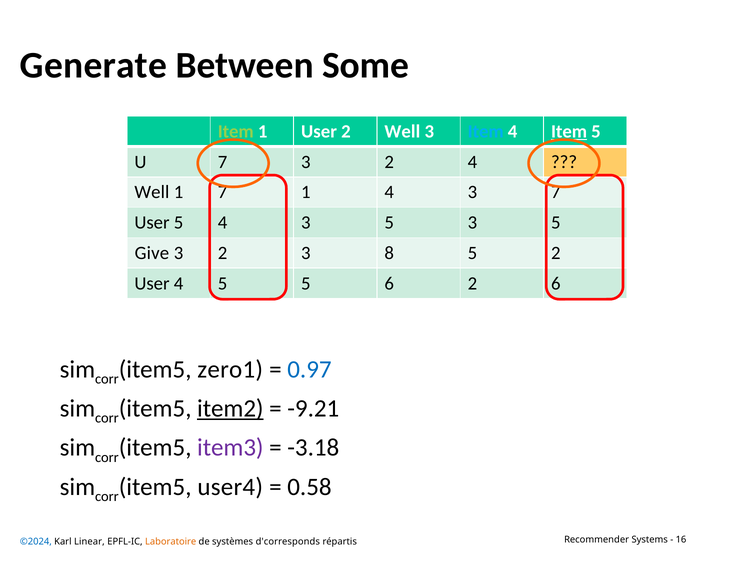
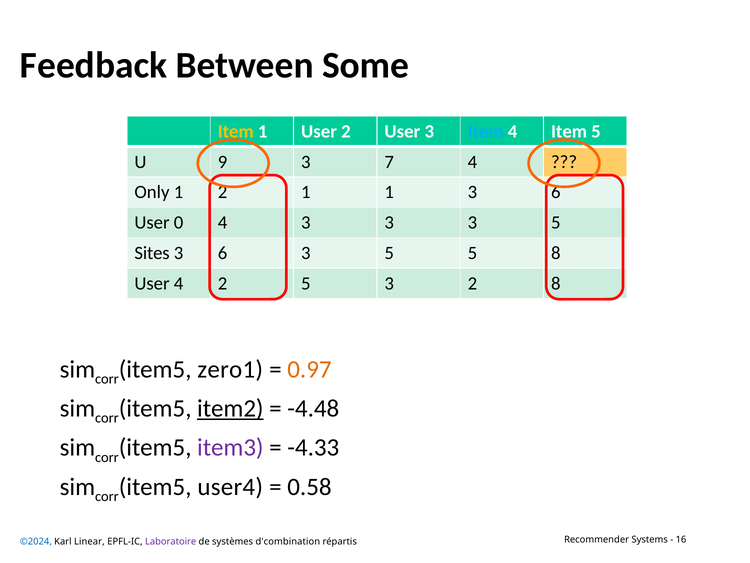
Generate: Generate -> Feedback
Item at (236, 131) colour: light green -> yellow
2 Well: Well -> User
Item at (569, 131) underline: present -> none
U 7: 7 -> 9
2 at (389, 162): 2 -> 7
Well at (152, 192): Well -> Only
1 7: 7 -> 2
1 4: 4 -> 1
7 at (556, 192): 7 -> 6
User 5: 5 -> 0
4 3 5: 5 -> 3
Give: Give -> Sites
2 at (223, 253): 2 -> 6
8 at (389, 253): 8 -> 5
5 2: 2 -> 8
4 5: 5 -> 2
5 6: 6 -> 3
2 6: 6 -> 8
0.97 colour: blue -> orange
-9.21: -9.21 -> -4.48
-3.18: -3.18 -> -4.33
Laboratoire colour: orange -> purple
d'corresponds: d'corresponds -> d'combination
